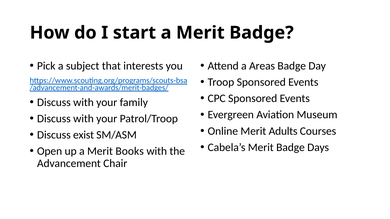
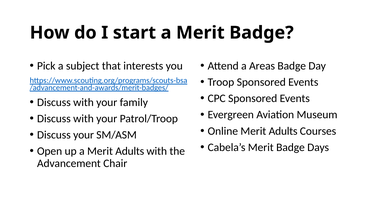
Discuss exist: exist -> your
a Merit Books: Books -> Adults
